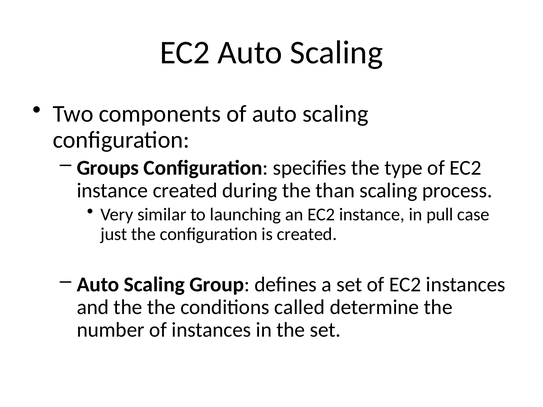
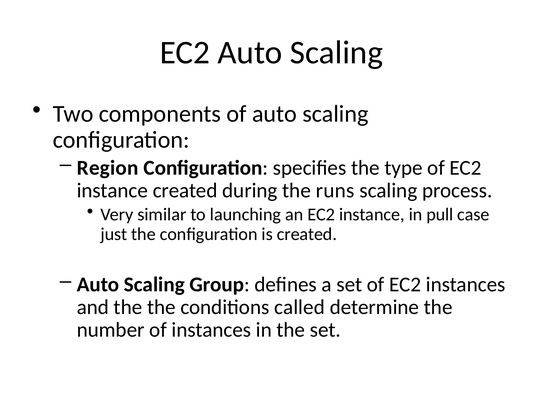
Groups: Groups -> Region
than: than -> runs
